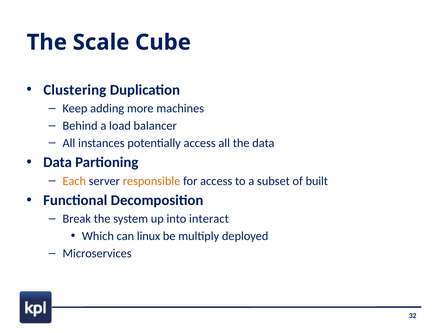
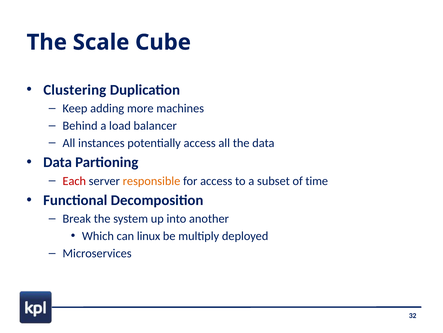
Each colour: orange -> red
built: built -> time
interact: interact -> another
